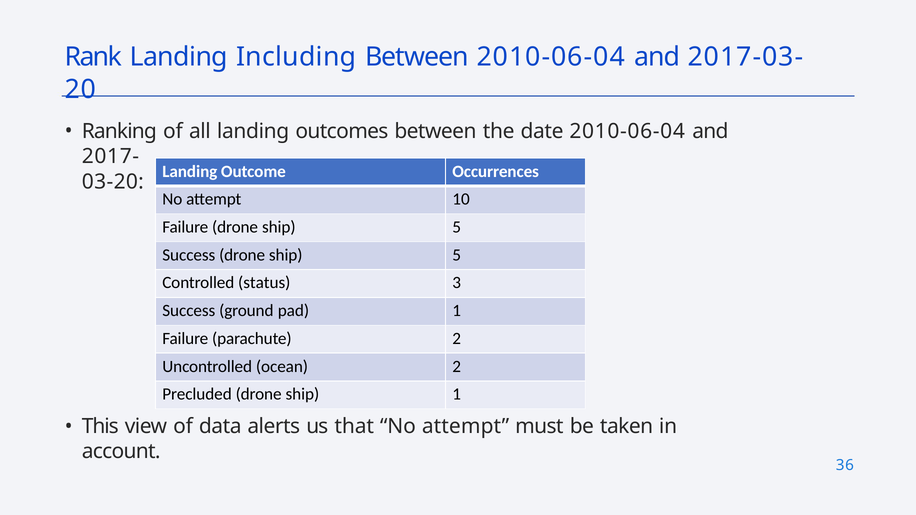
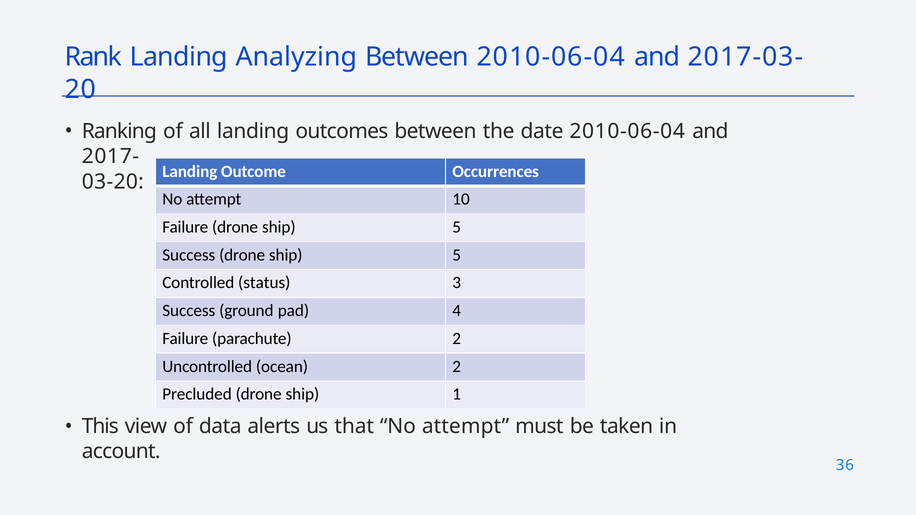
Including: Including -> Analyzing
pad 1: 1 -> 4
